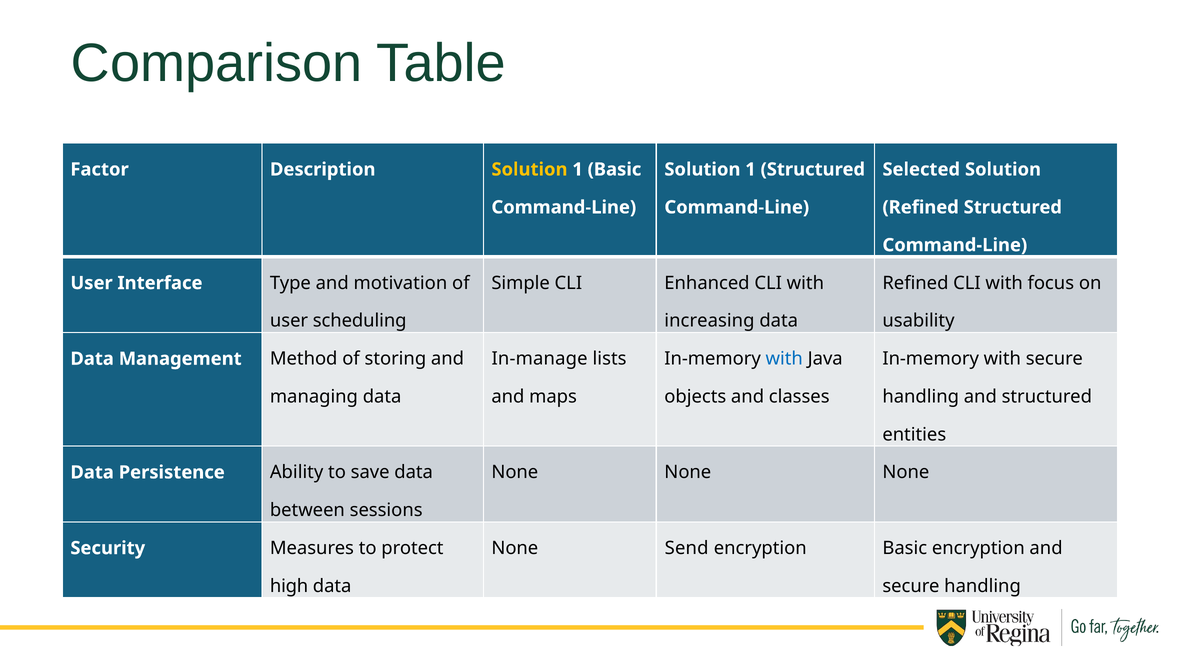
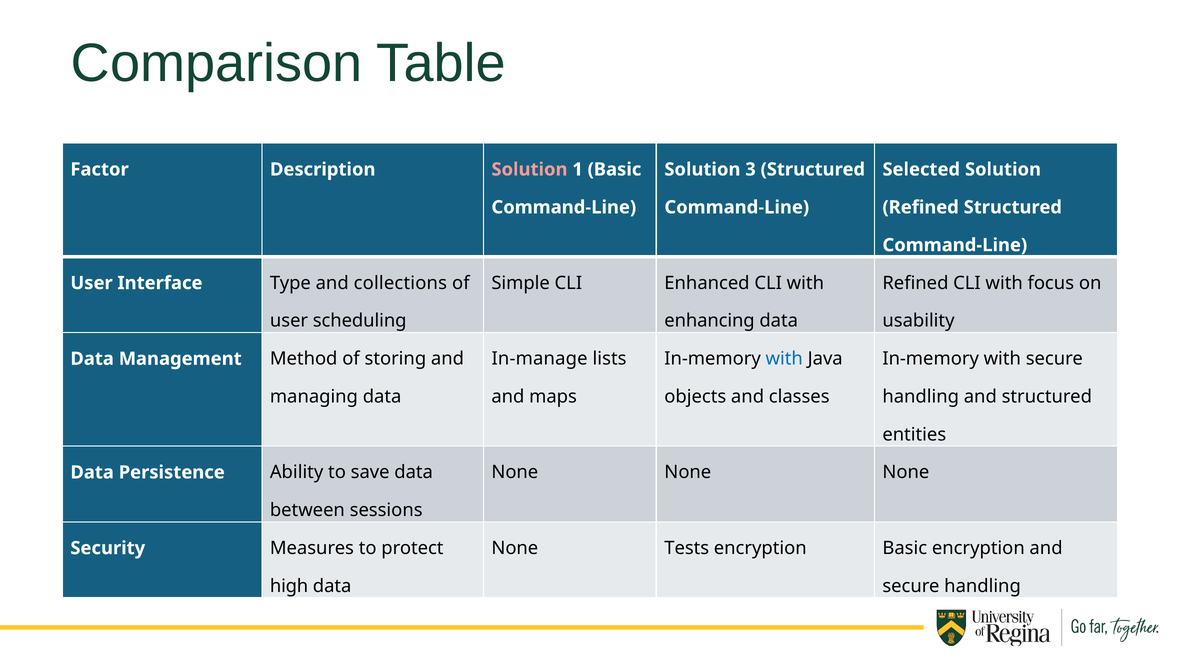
Solution at (529, 169) colour: yellow -> pink
1 at (751, 169): 1 -> 3
motivation: motivation -> collections
increasing: increasing -> enhancing
Send: Send -> Tests
